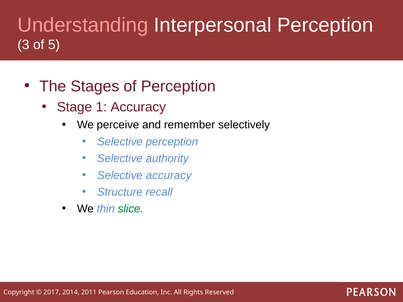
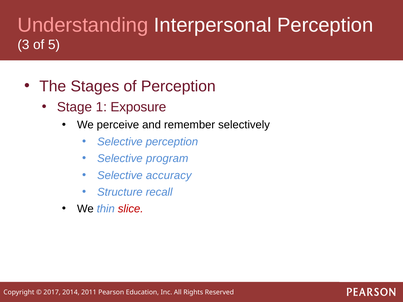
1 Accuracy: Accuracy -> Exposure
authority: authority -> program
slice colour: green -> red
